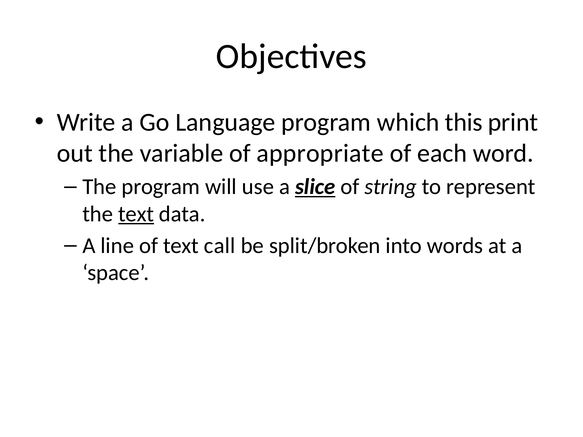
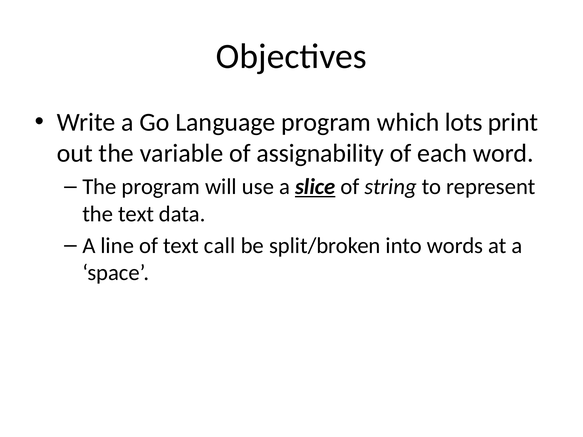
this: this -> lots
appropriate: appropriate -> assignability
text at (136, 214) underline: present -> none
